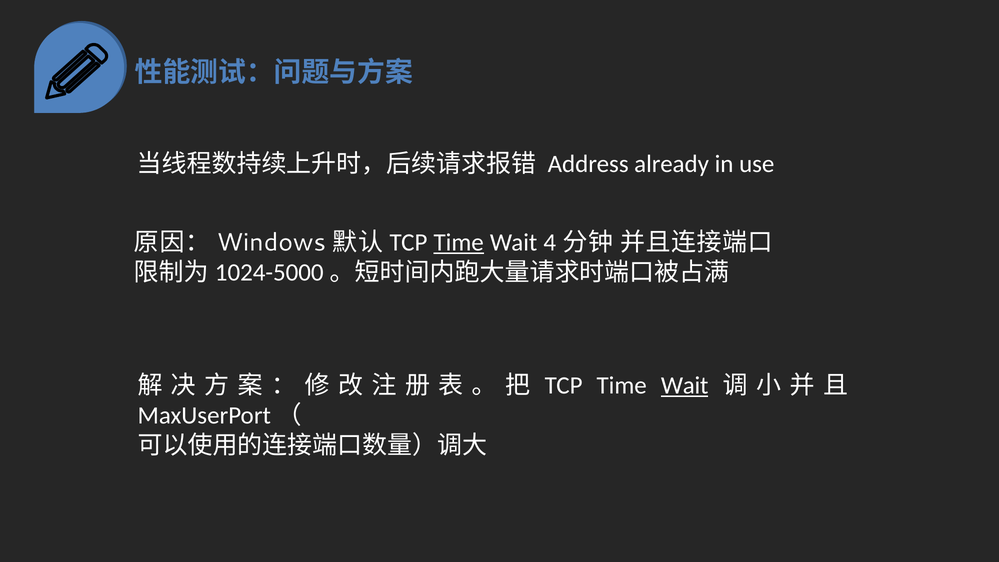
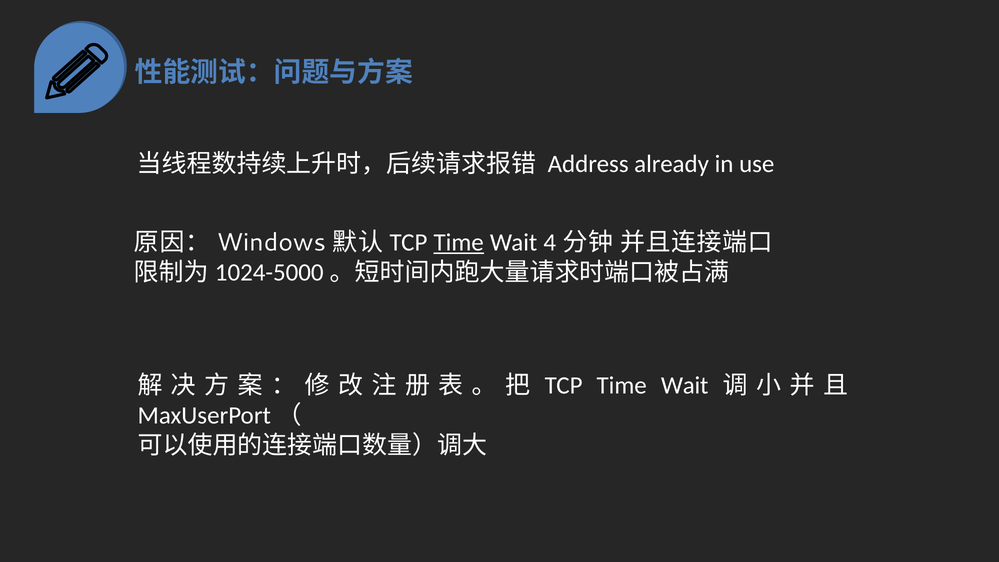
Wait at (685, 386) underline: present -> none
